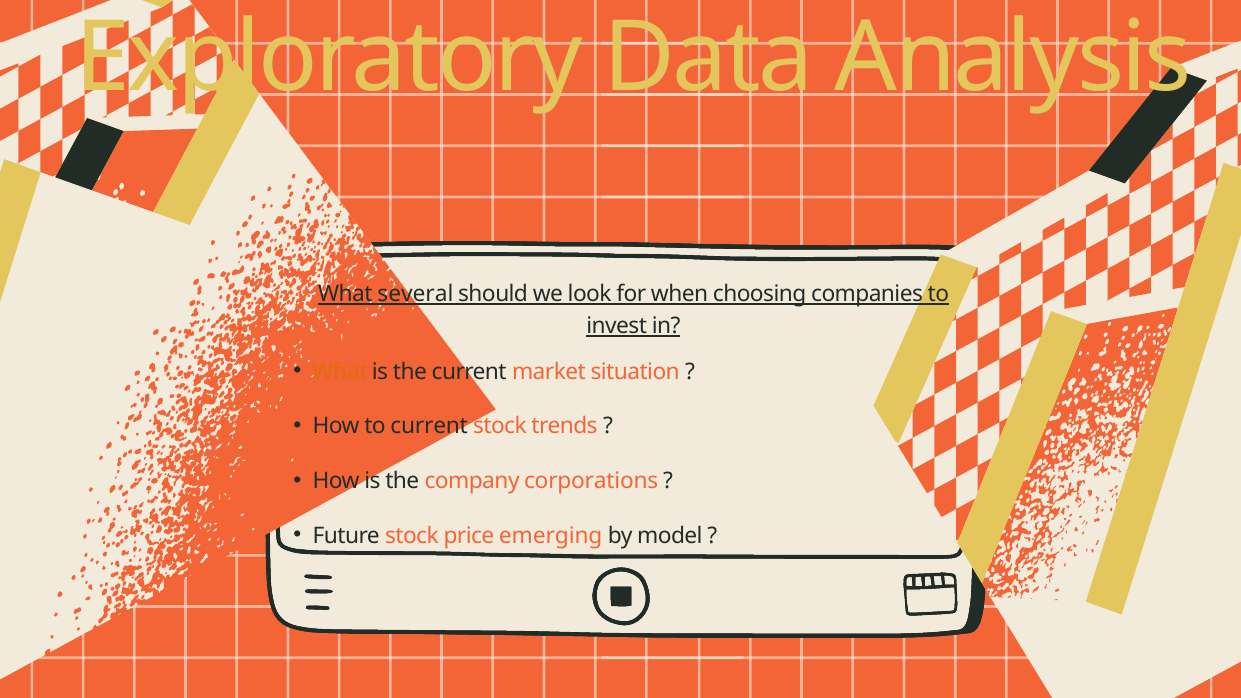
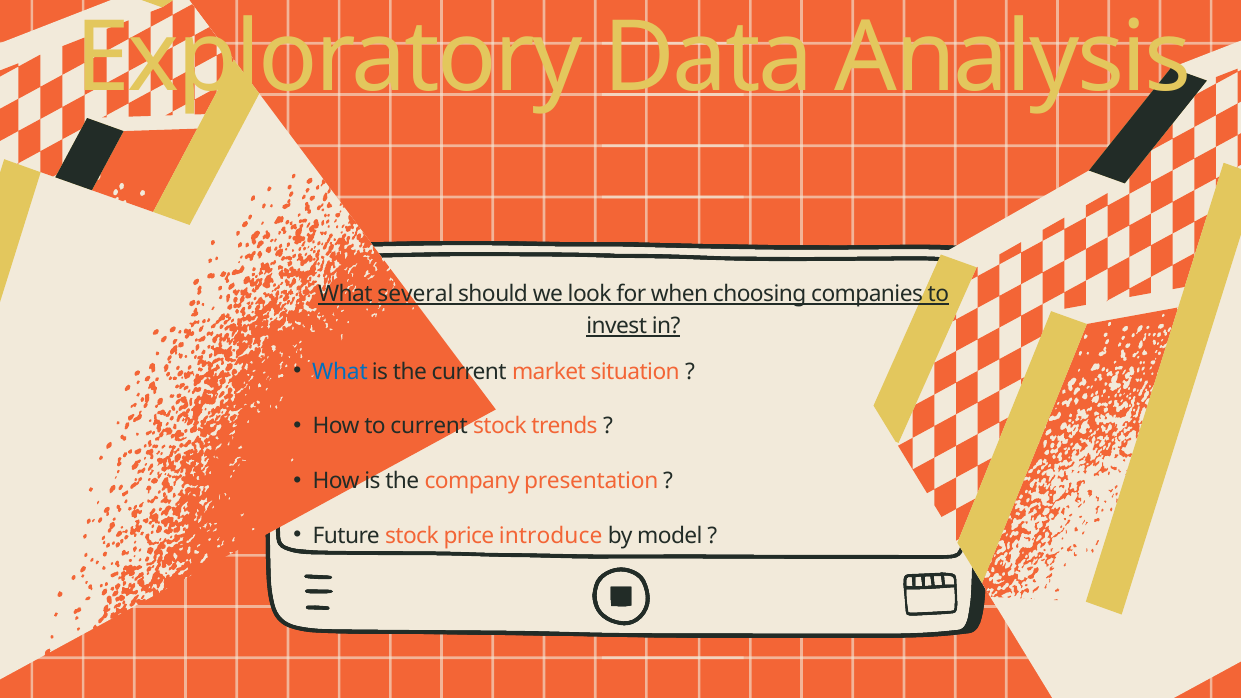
What at (340, 372) colour: orange -> blue
corporations: corporations -> presentation
emerging: emerging -> introduce
